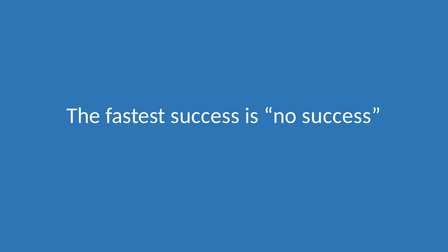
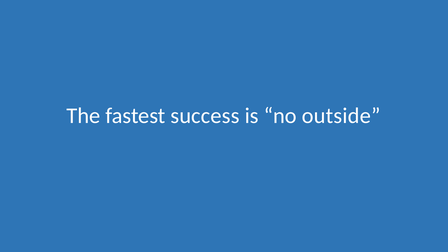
no success: success -> outside
